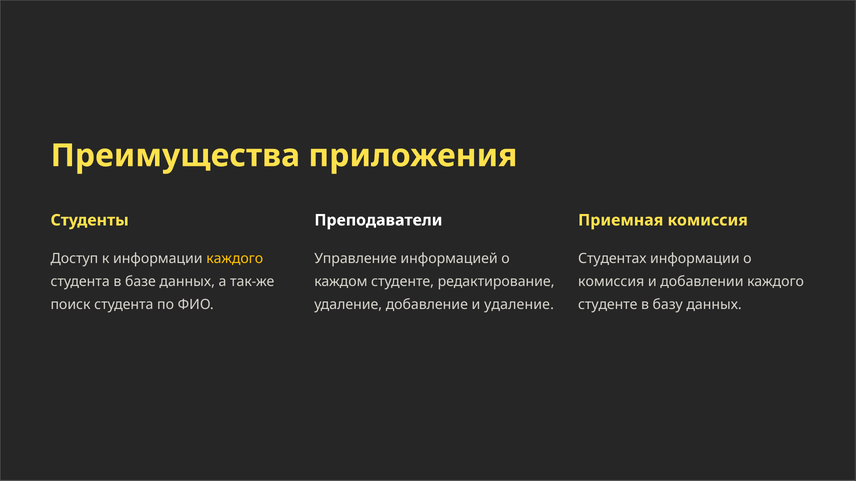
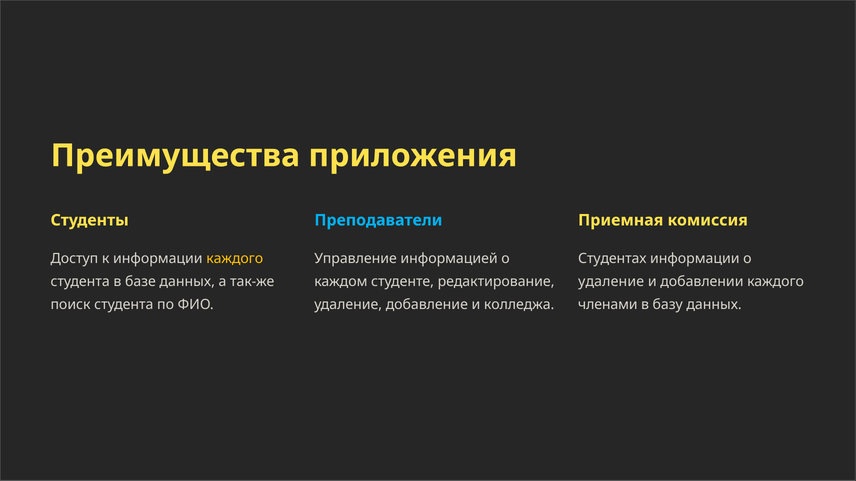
Преподаватели colour: white -> light blue
комиссия at (611, 282): комиссия -> удаление
и удаление: удаление -> колледжа
студенте at (608, 305): студенте -> членами
